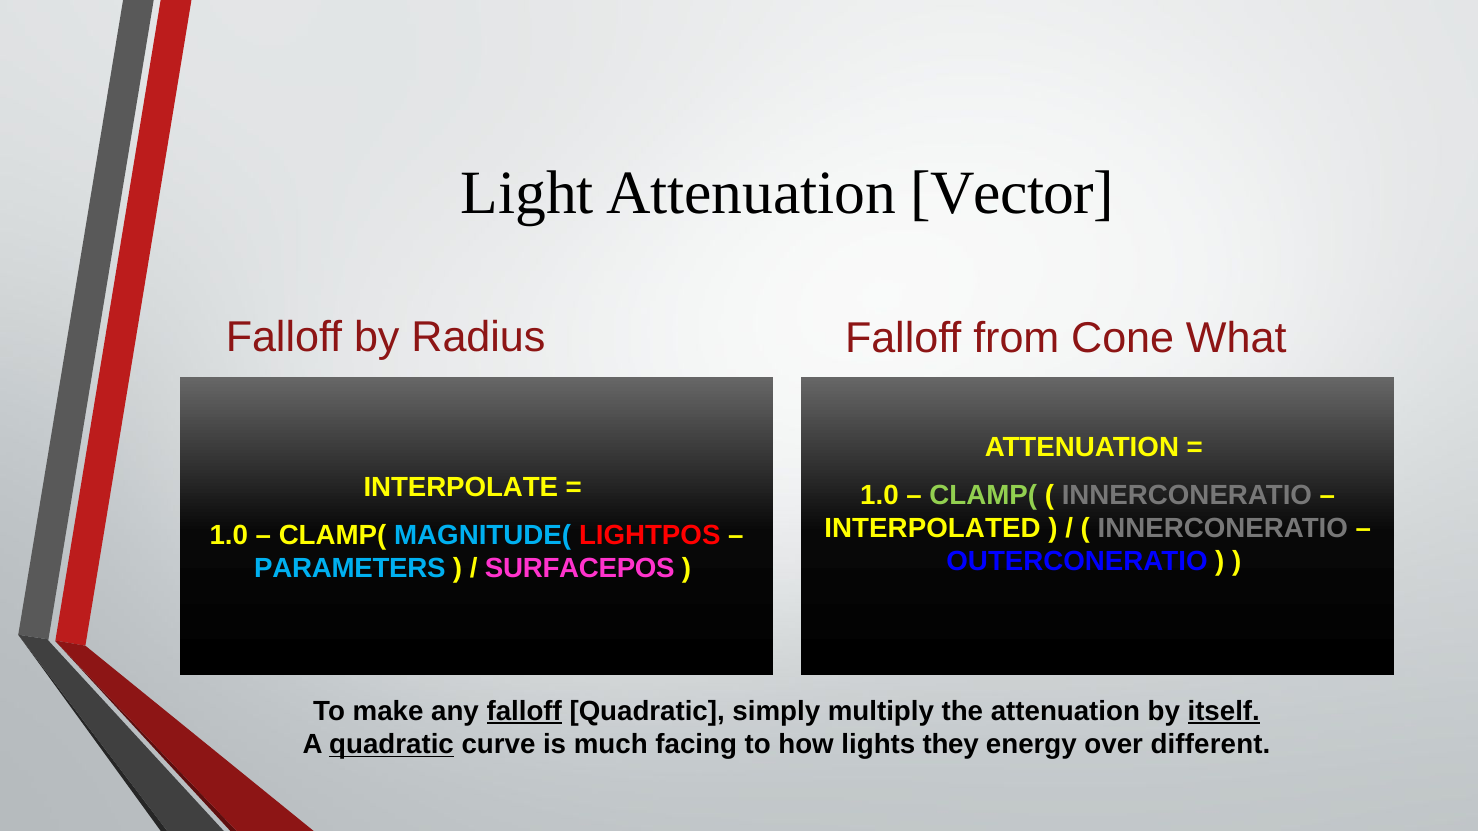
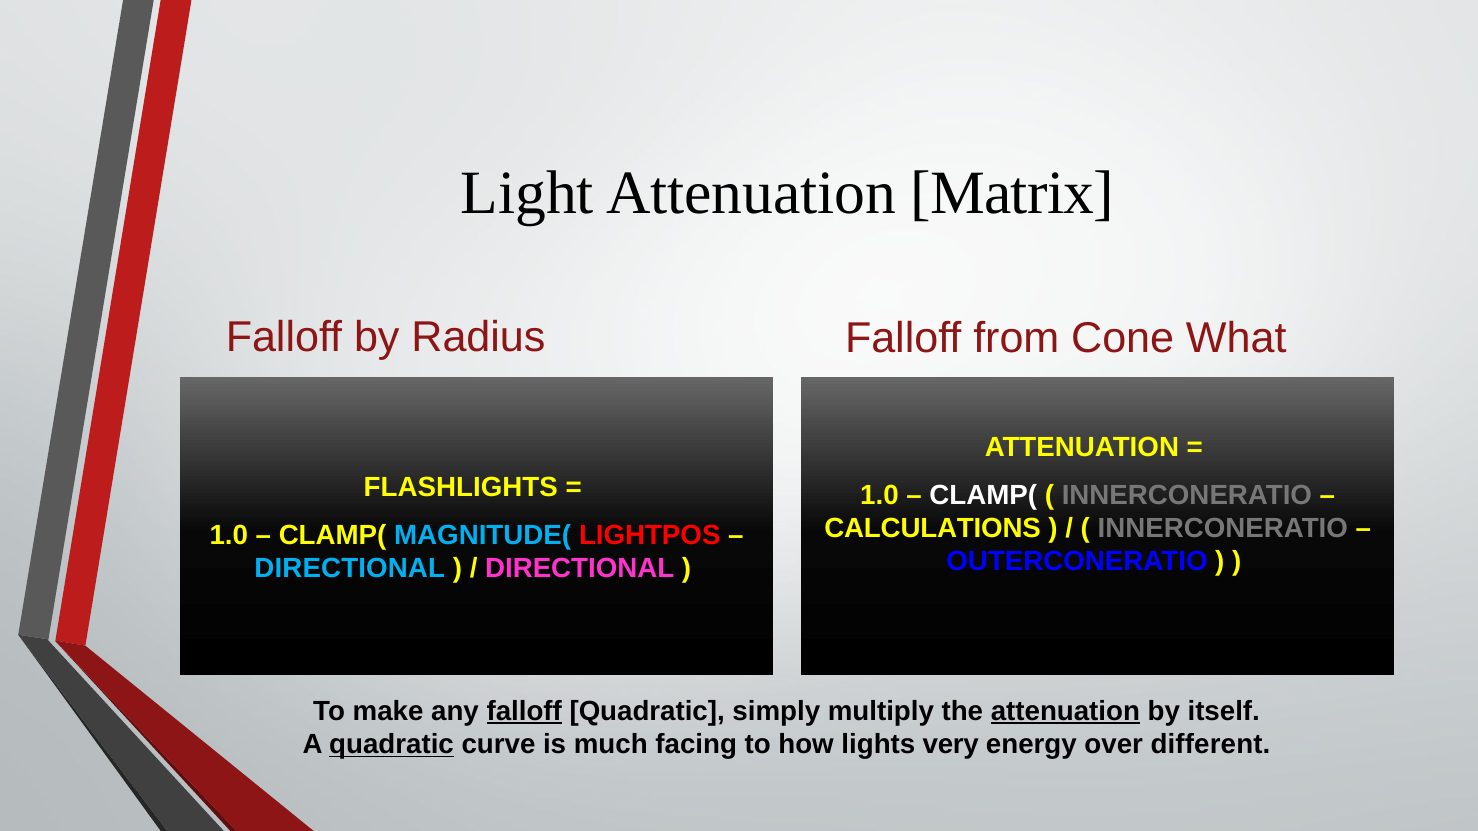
Vector: Vector -> Matrix
INTERPOLATE: INTERPOLATE -> FLASHLIGHTS
CLAMP( at (983, 495) colour: light green -> white
INTERPOLATED: INTERPOLATED -> CALCULATIONS
PARAMETERS at (350, 569): PARAMETERS -> DIRECTIONAL
SURFACEPOS at (580, 569): SURFACEPOS -> DIRECTIONAL
attenuation at (1065, 712) underline: none -> present
itself underline: present -> none
they: they -> very
